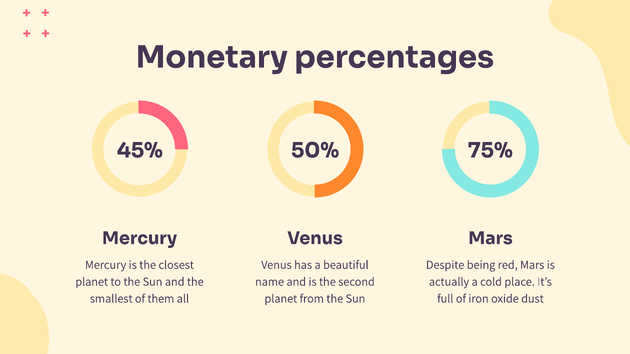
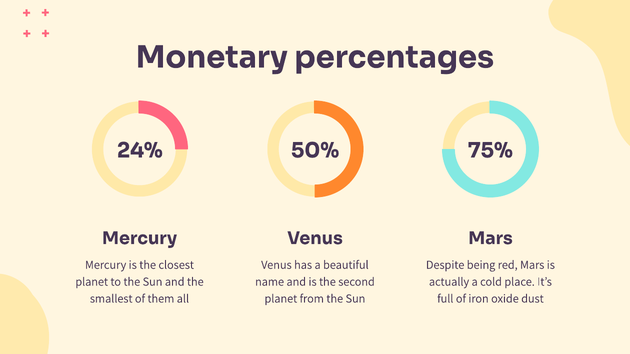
45%: 45% -> 24%
